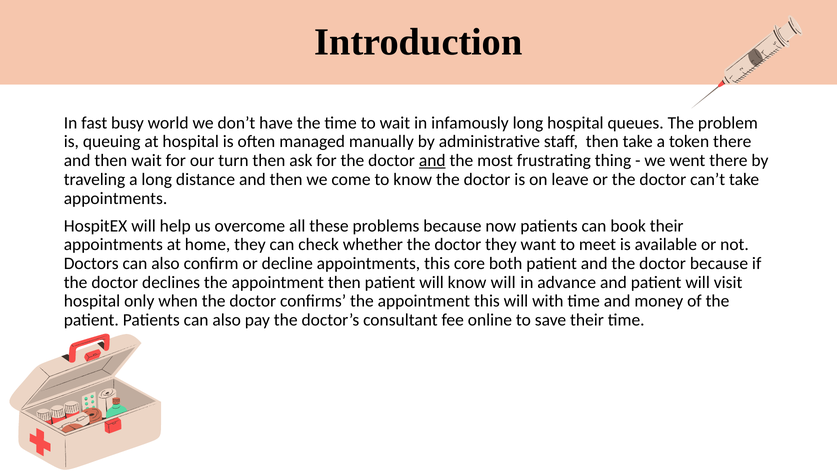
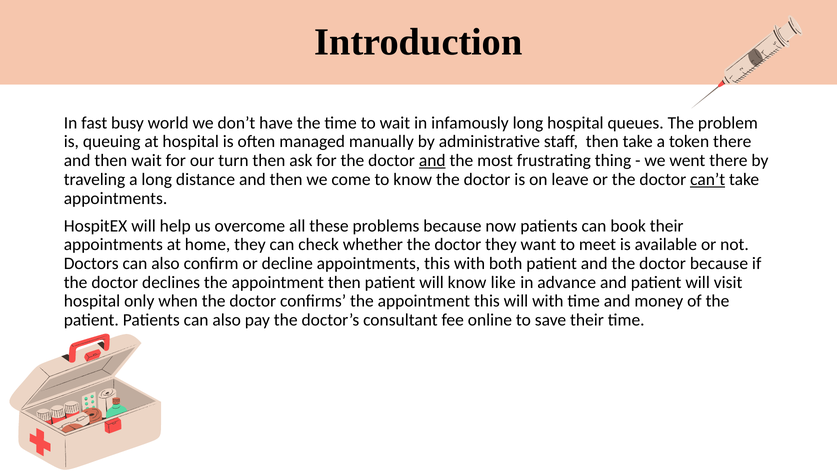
can’t underline: none -> present
this core: core -> with
know will: will -> like
